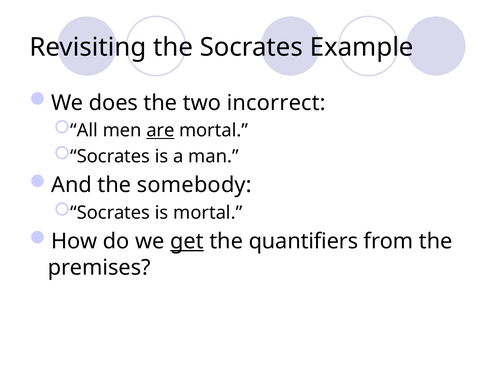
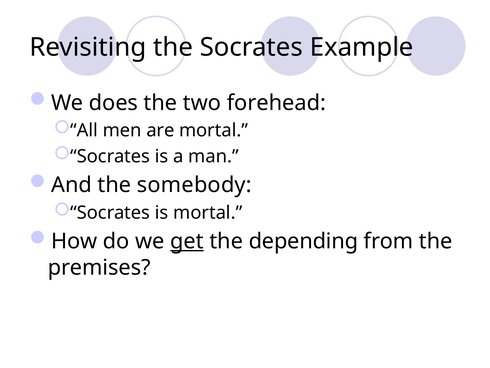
incorrect: incorrect -> forehead
are underline: present -> none
quantifiers: quantifiers -> depending
